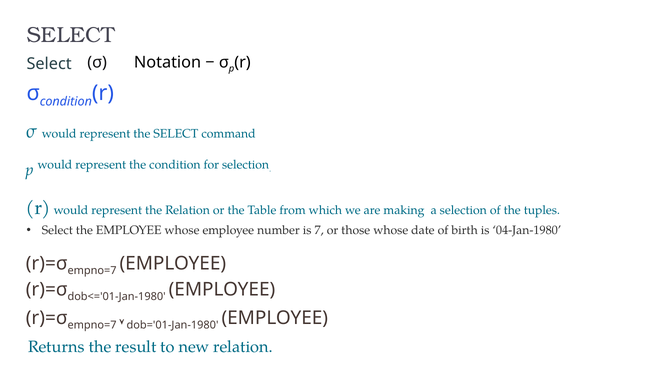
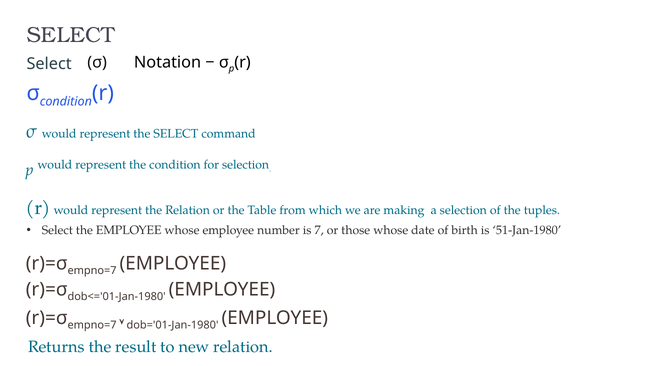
04-Jan-1980: 04-Jan-1980 -> 51-Jan-1980
